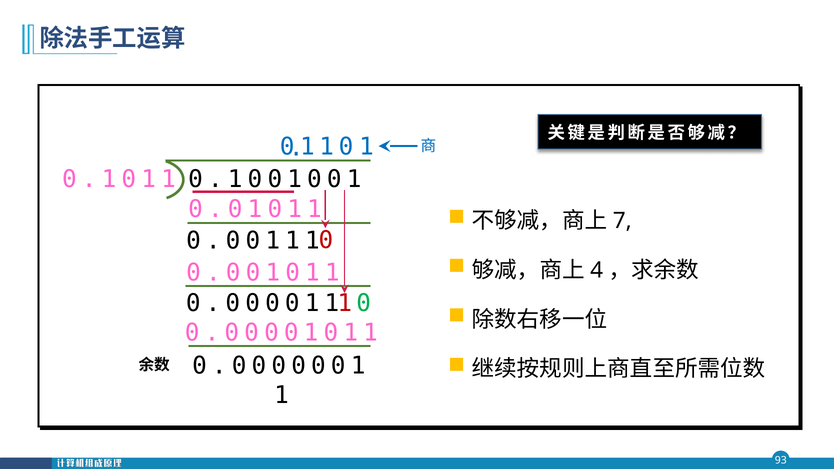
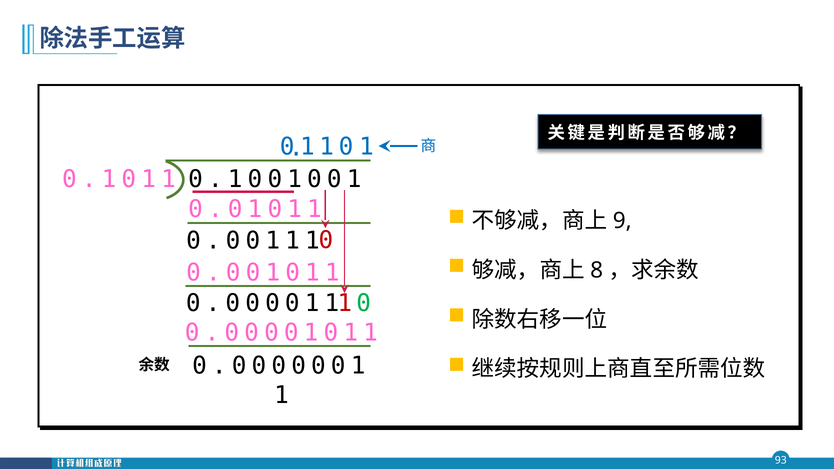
7: 7 -> 9
4: 4 -> 8
